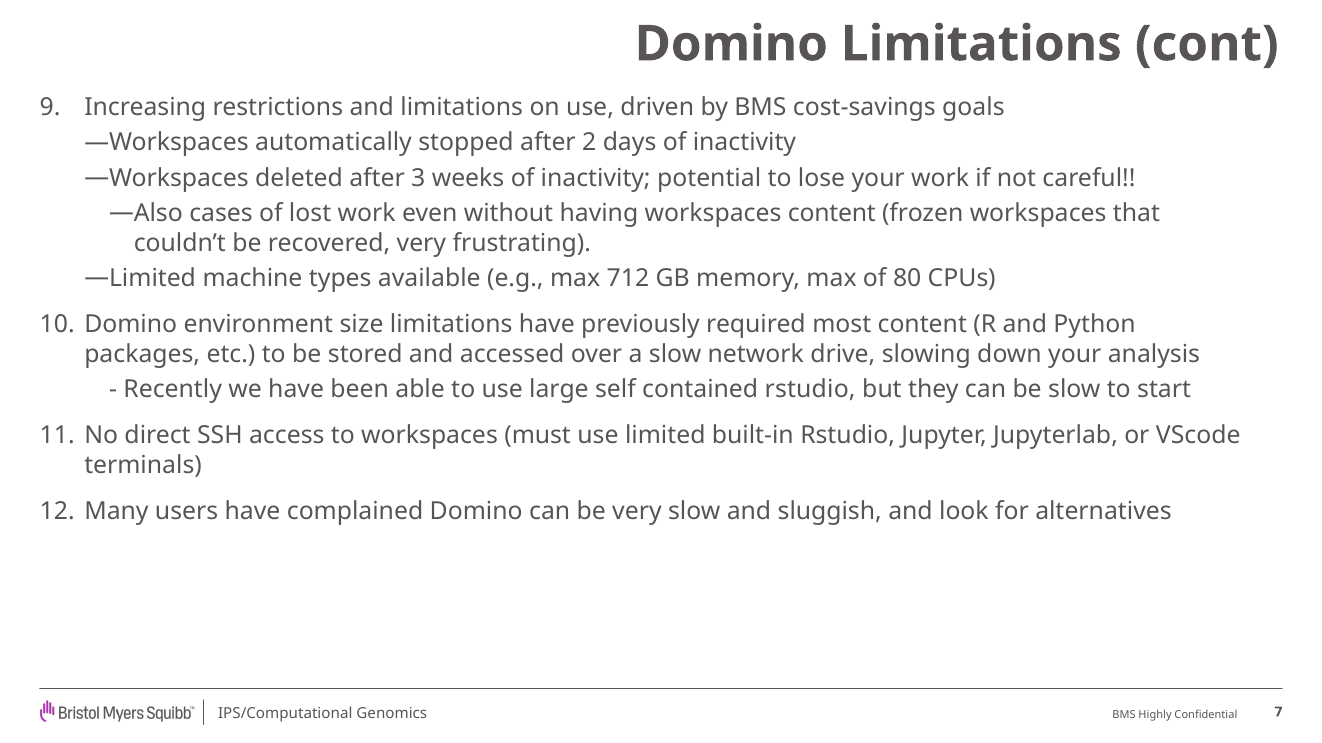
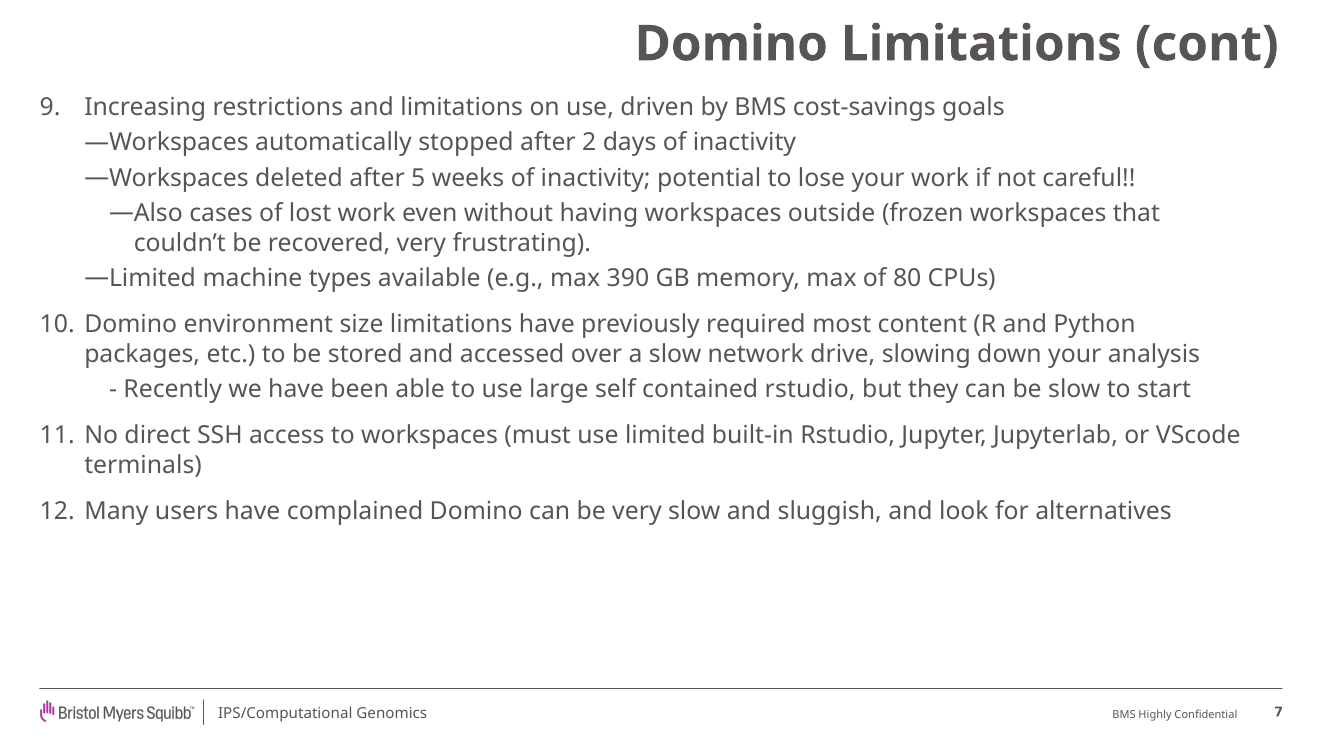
3: 3 -> 5
workspaces content: content -> outside
712: 712 -> 390
